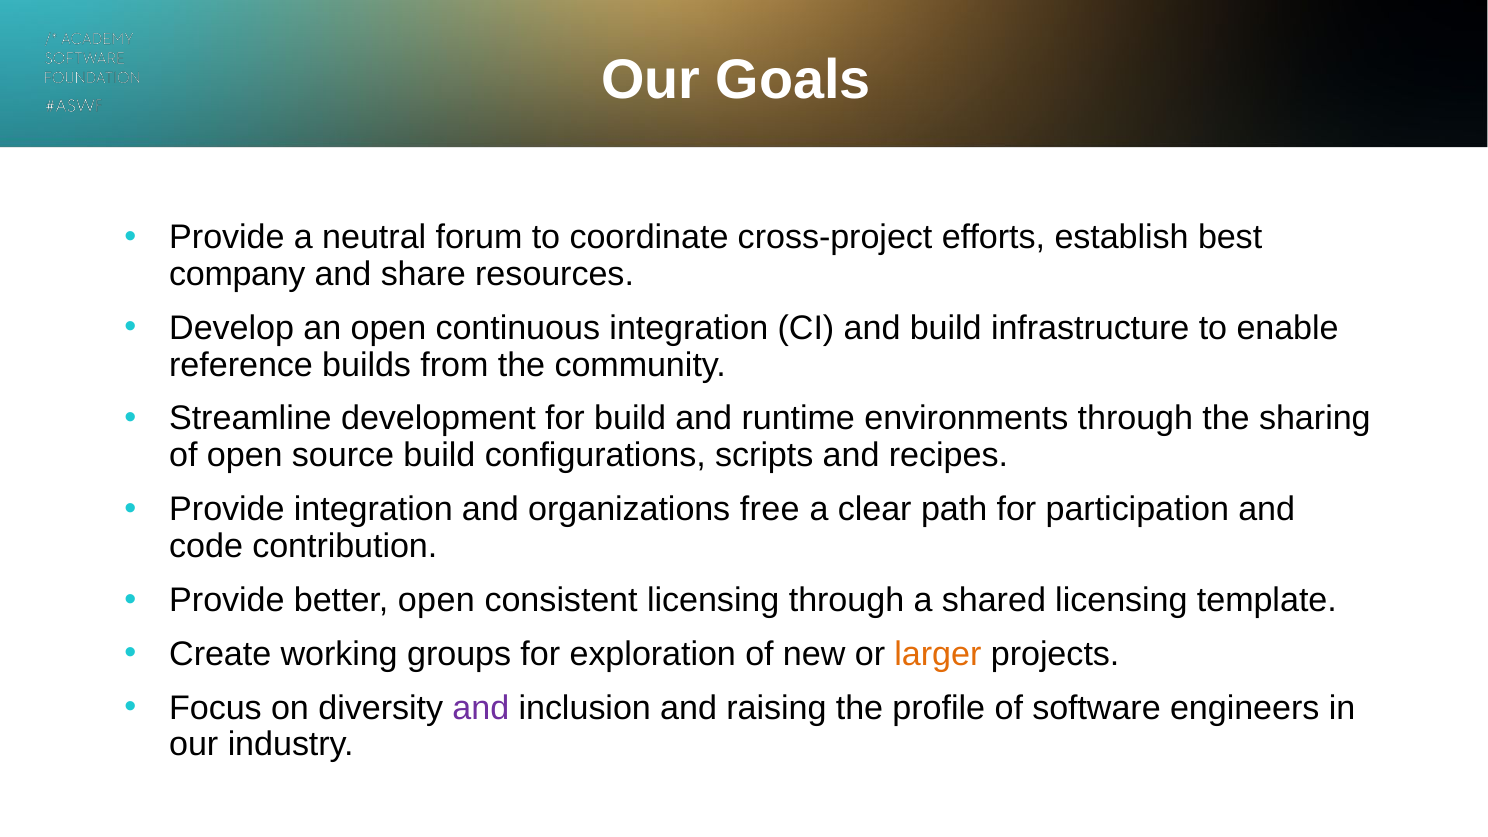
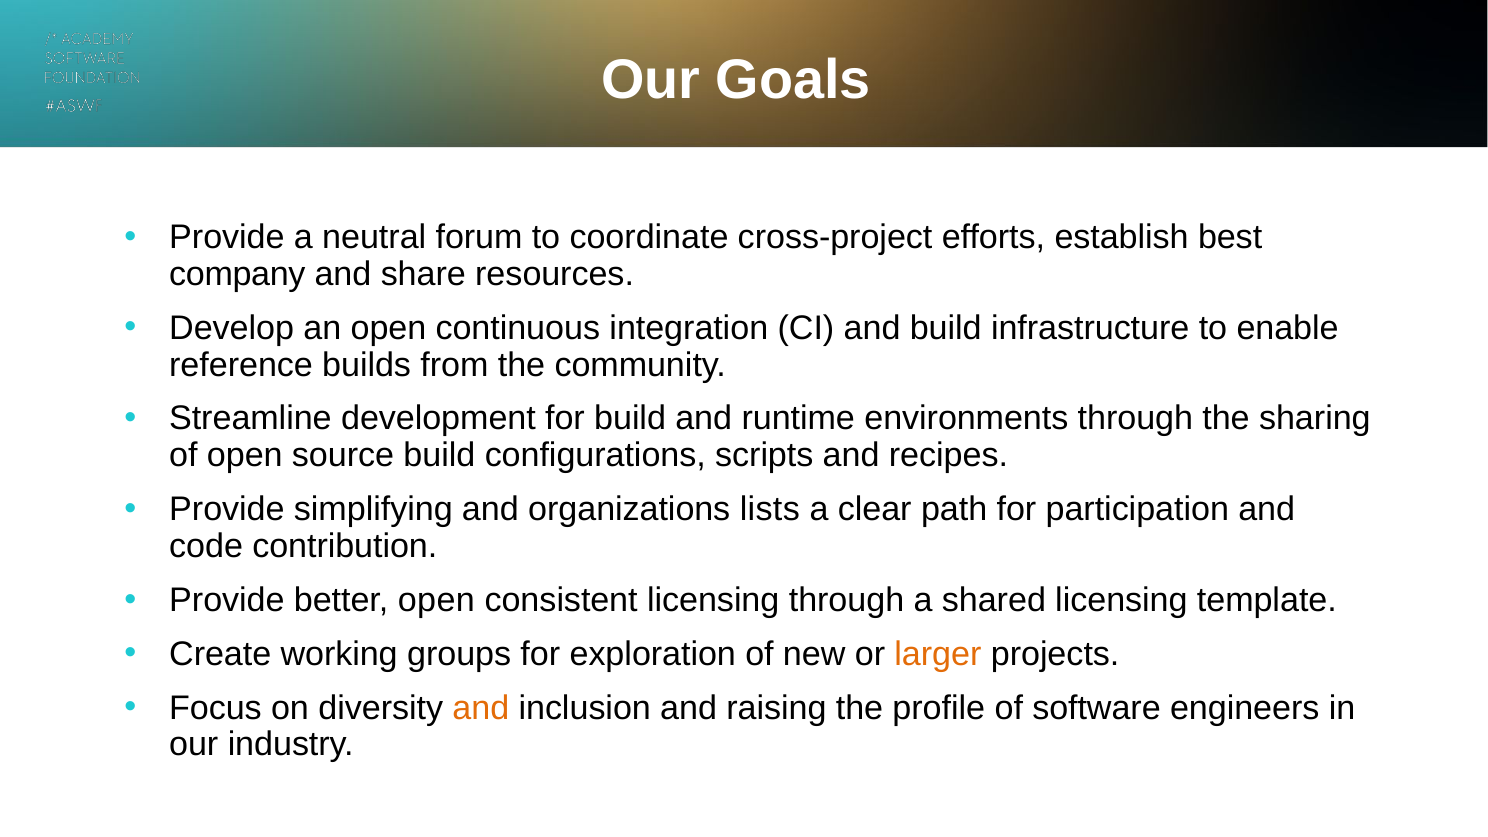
Provide integration: integration -> simplifying
free: free -> lists
and at (481, 708) colour: purple -> orange
